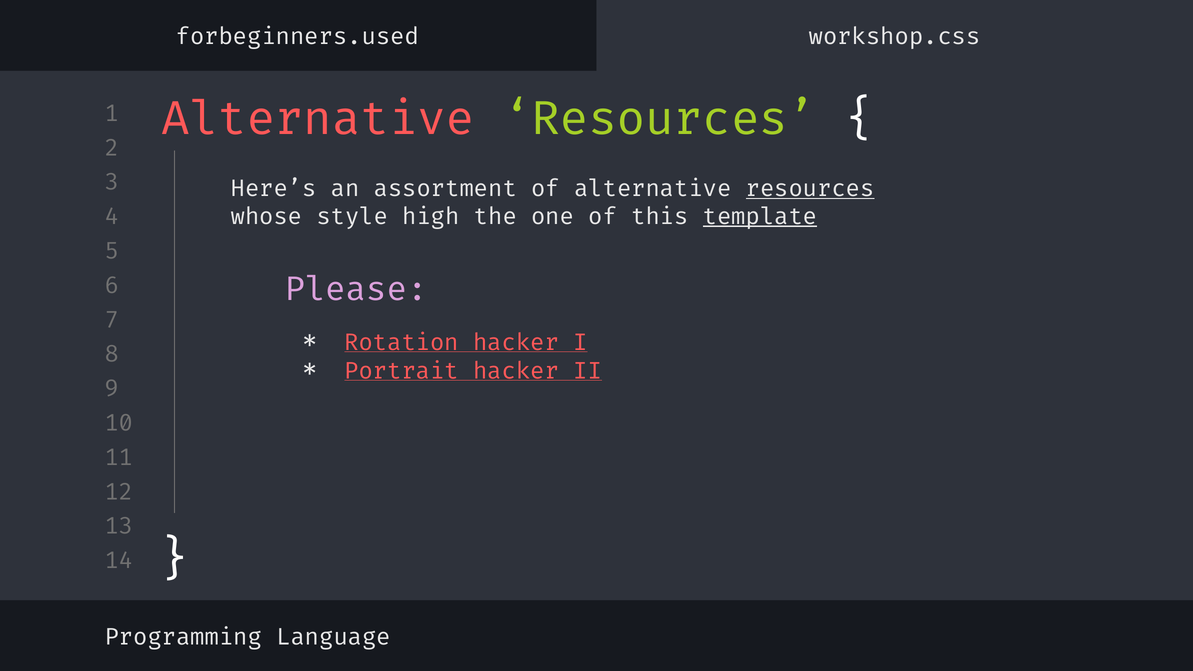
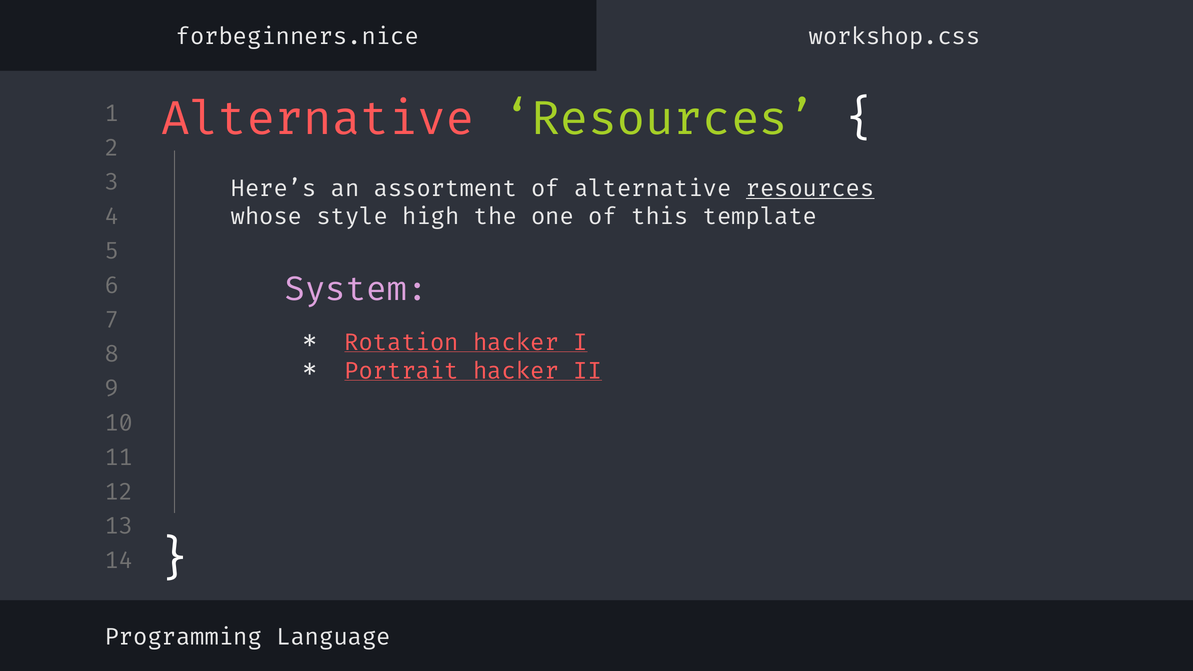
forbeginners.used: forbeginners.used -> forbeginners.nice
template underline: present -> none
Please: Please -> System
